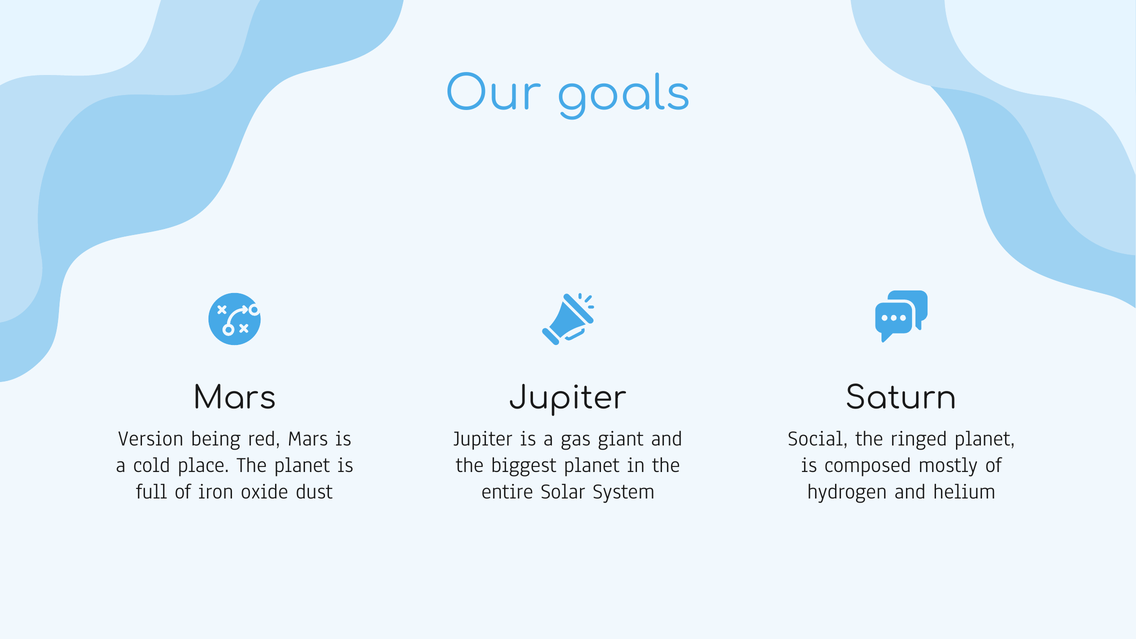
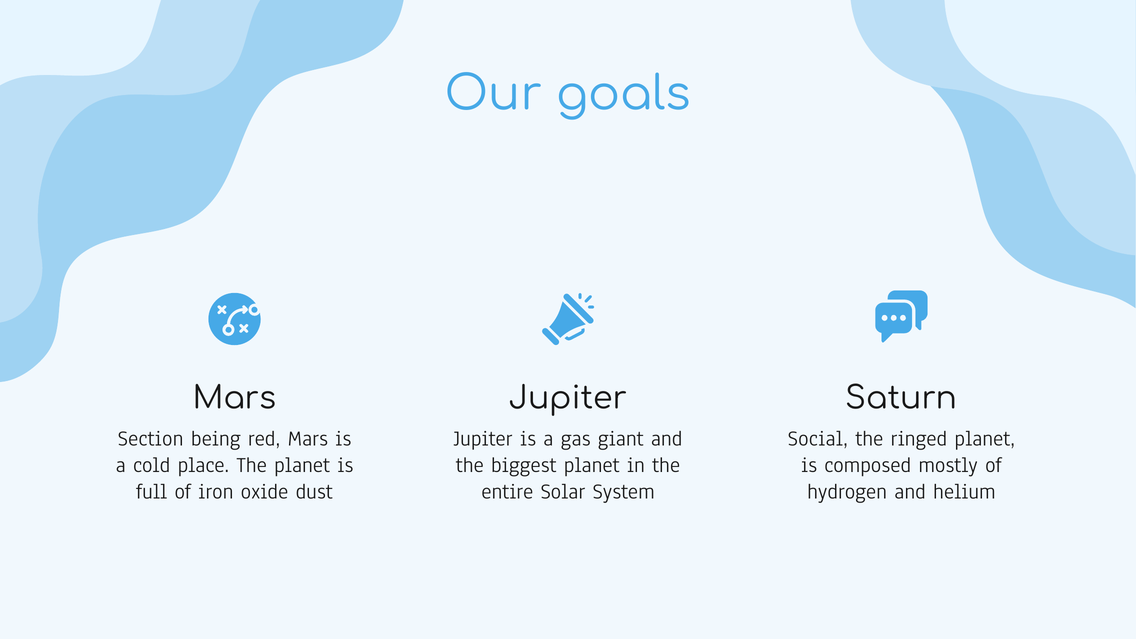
Version: Version -> Section
